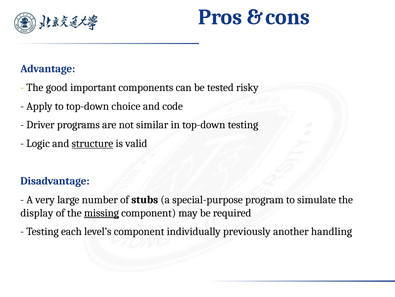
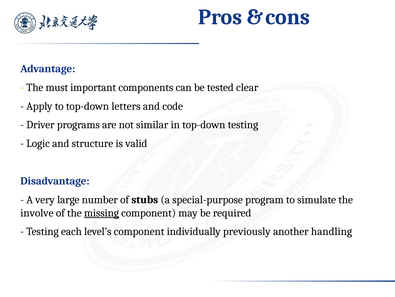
good: good -> must
risky: risky -> clear
choice: choice -> letters
structure underline: present -> none
display: display -> involve
